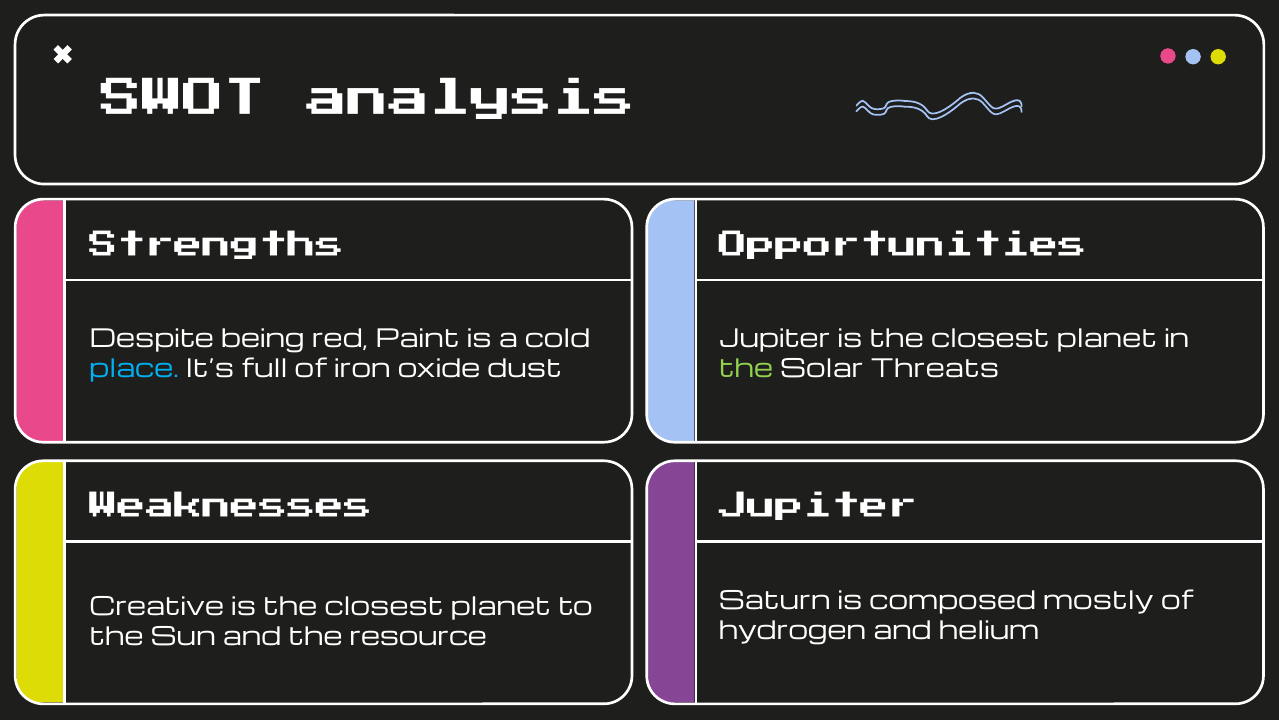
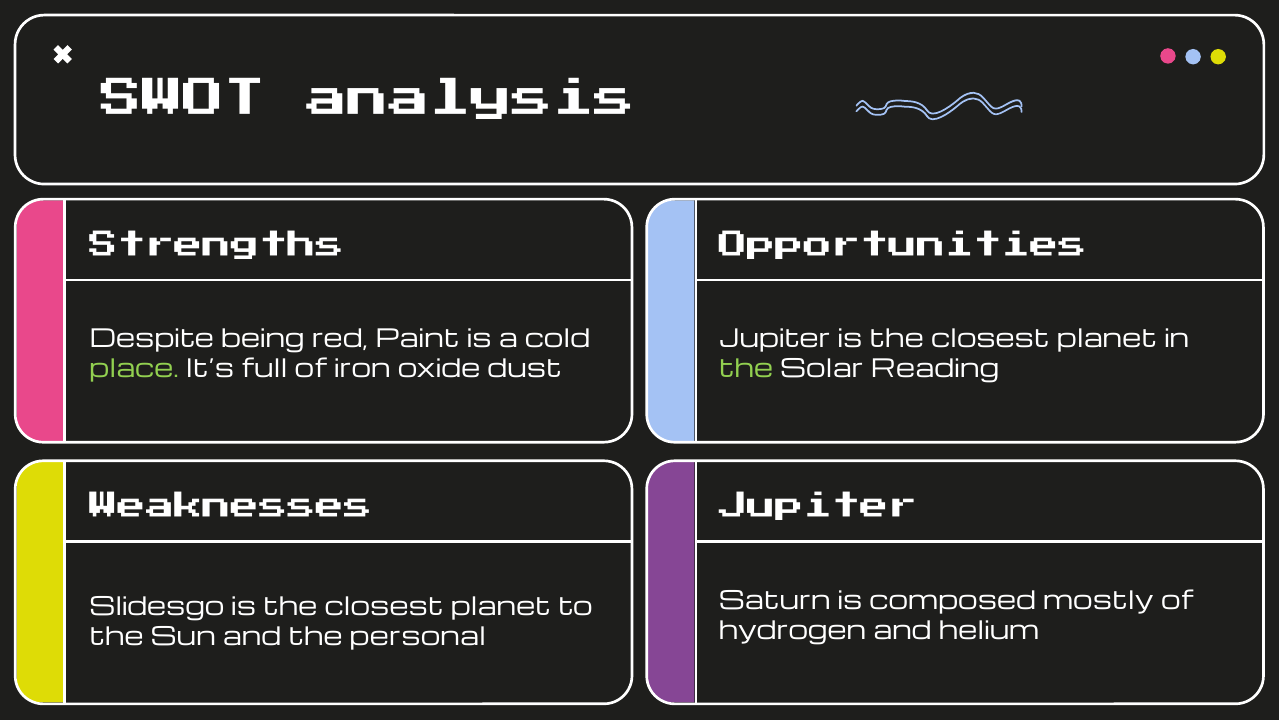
place colour: light blue -> light green
Threats: Threats -> Reading
Creative: Creative -> Slidesgo
resource: resource -> personal
